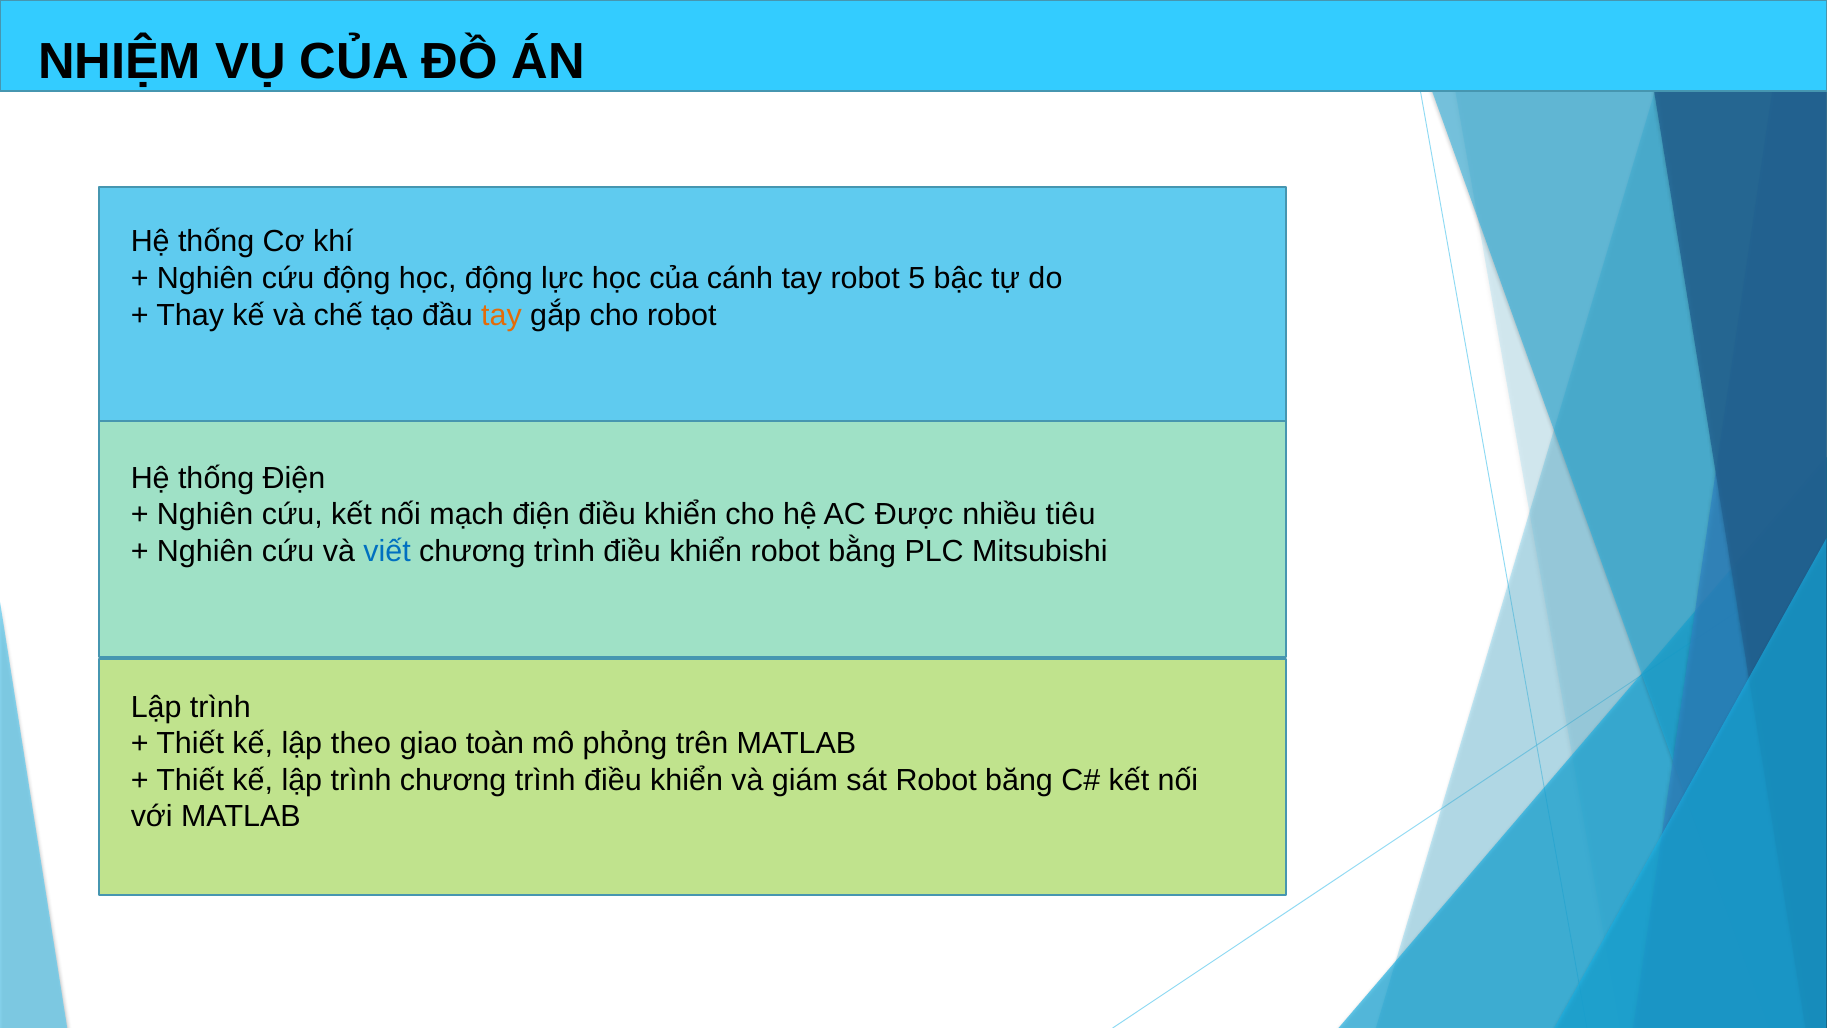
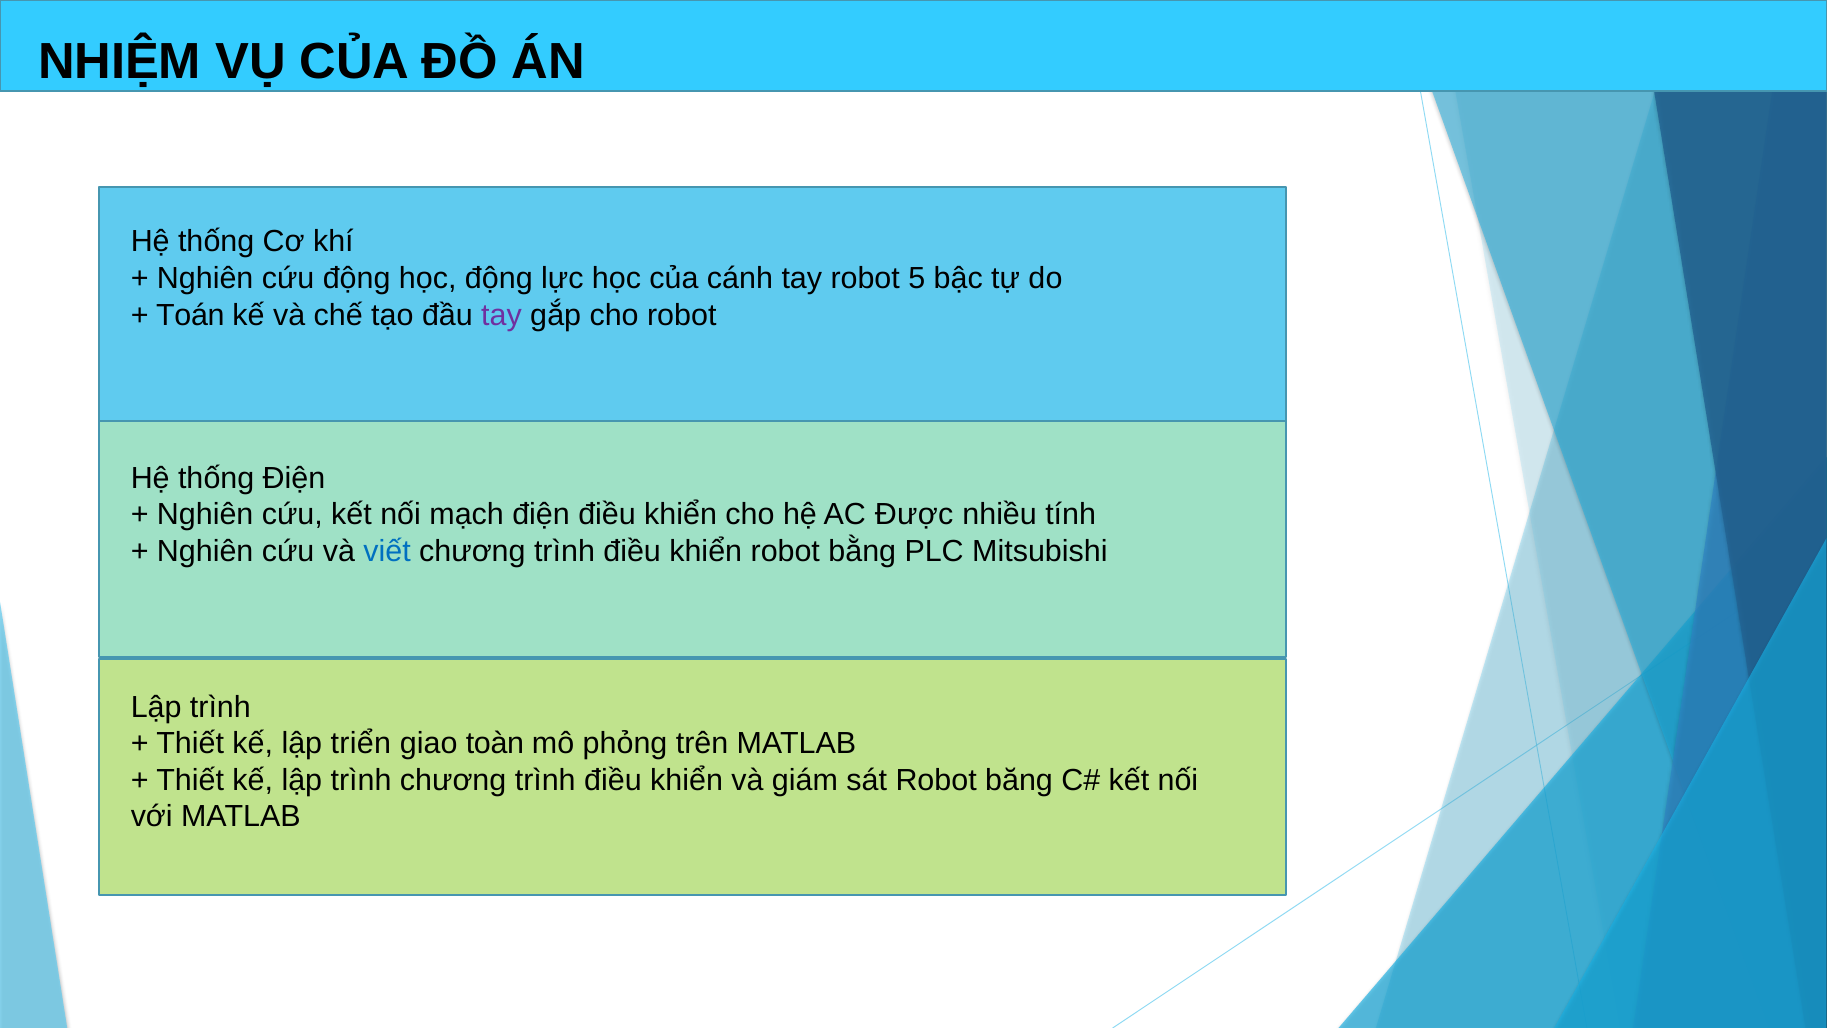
Thay: Thay -> Toán
tay at (502, 315) colour: orange -> purple
tiêu: tiêu -> tính
theo: theo -> triển
